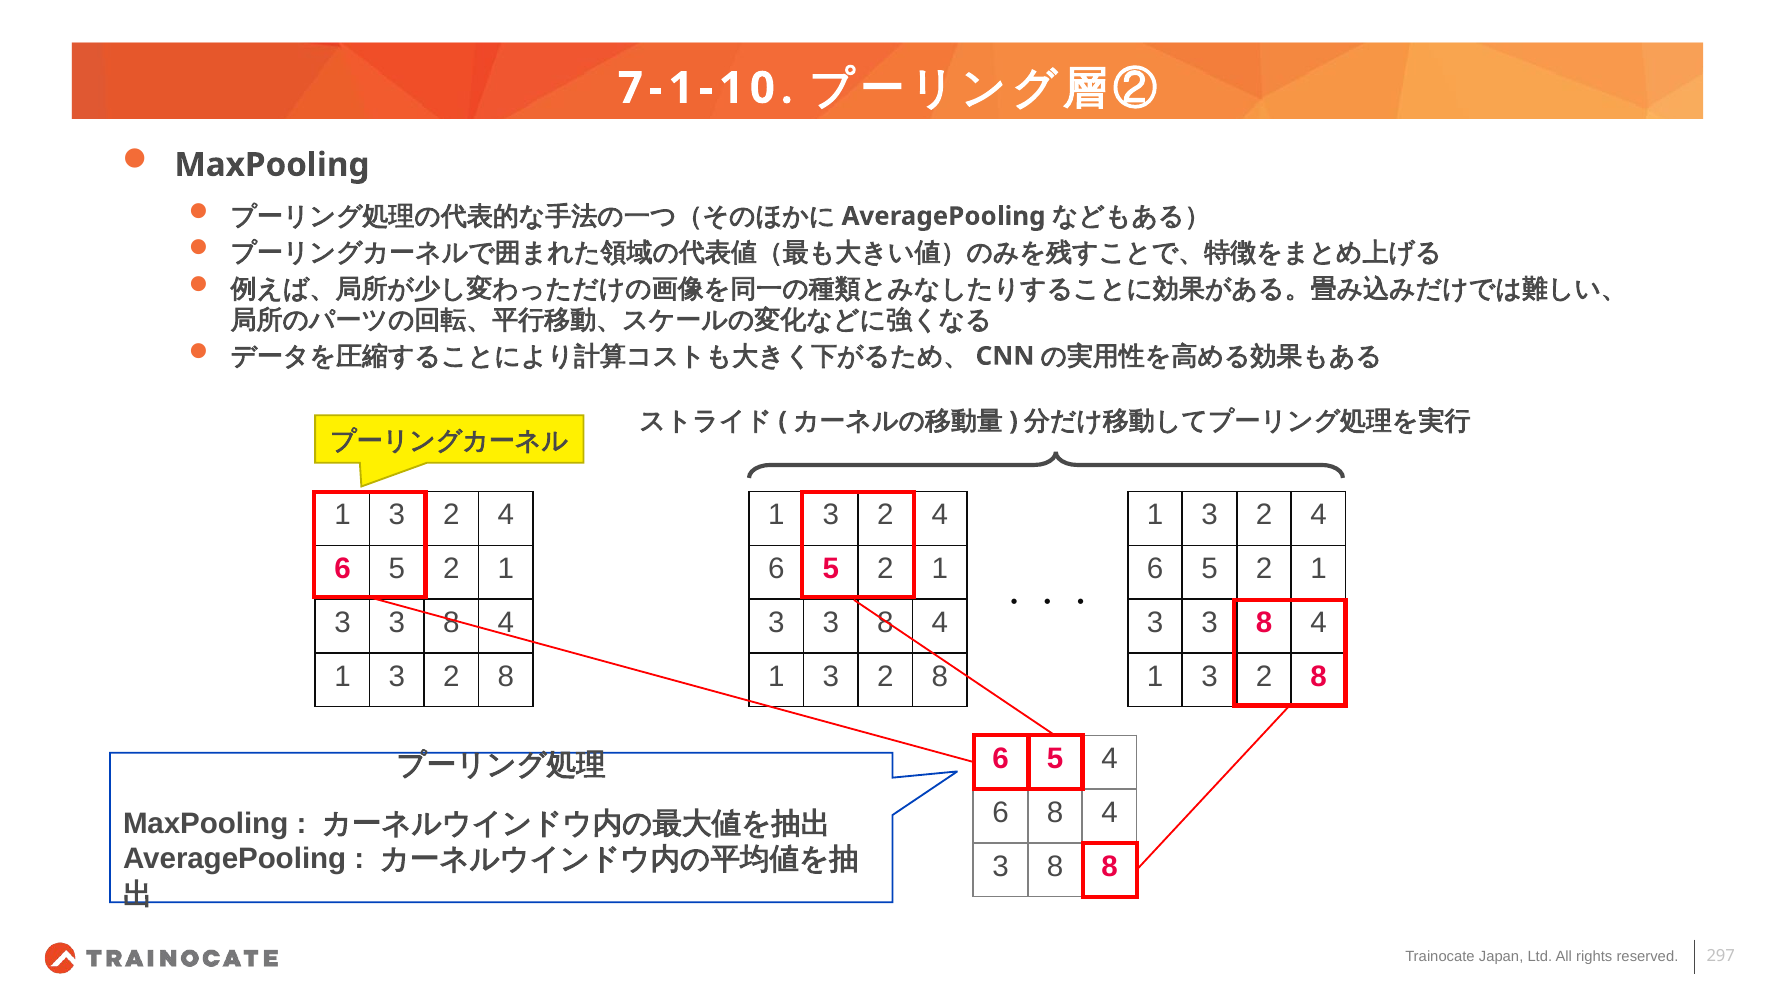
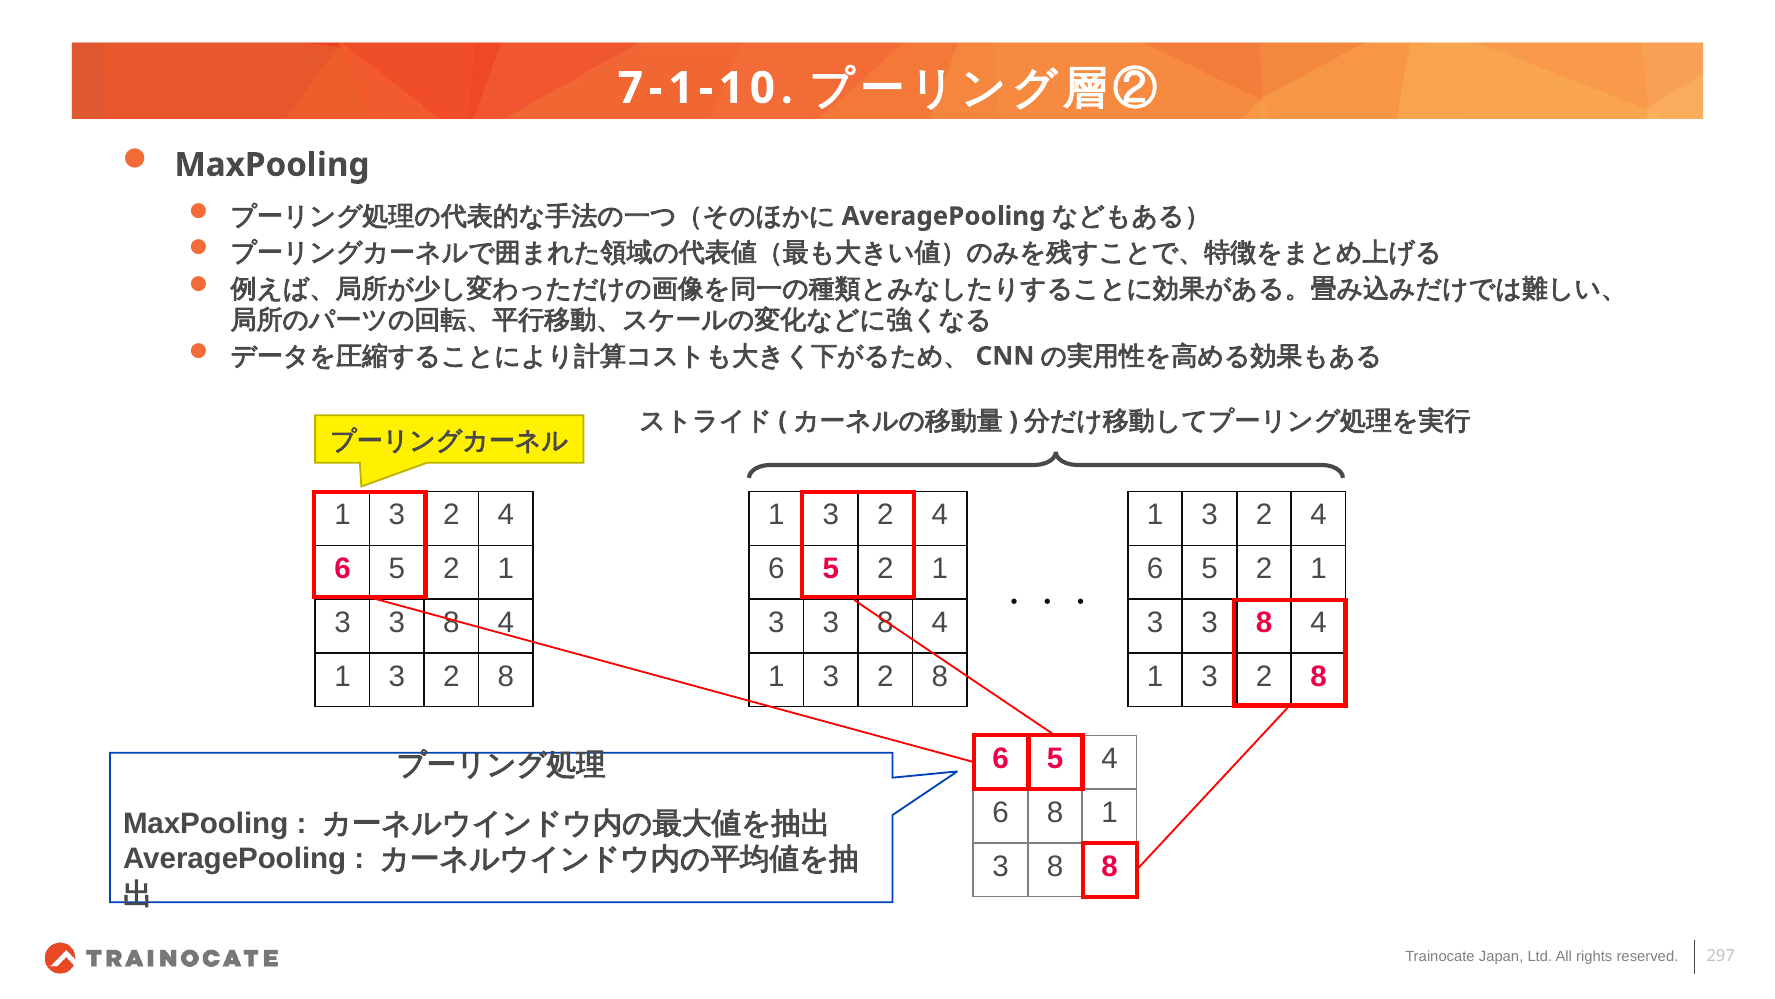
6 8 4: 4 -> 1
